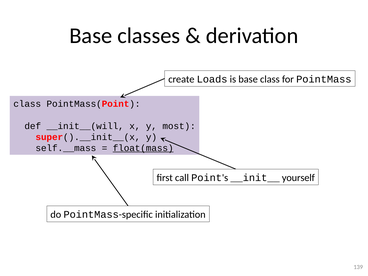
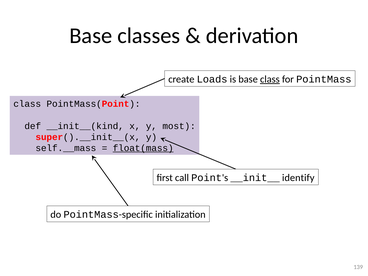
class at (270, 79) underline: none -> present
__init__(will: __init__(will -> __init__(kind
yourself: yourself -> identify
